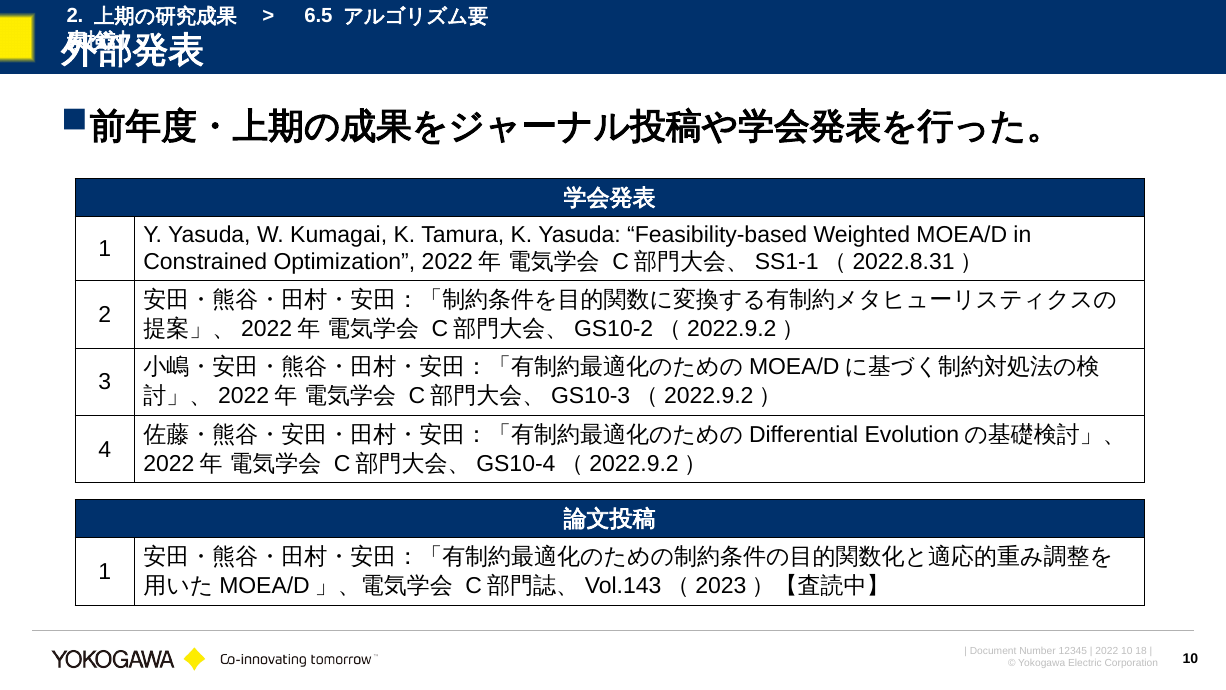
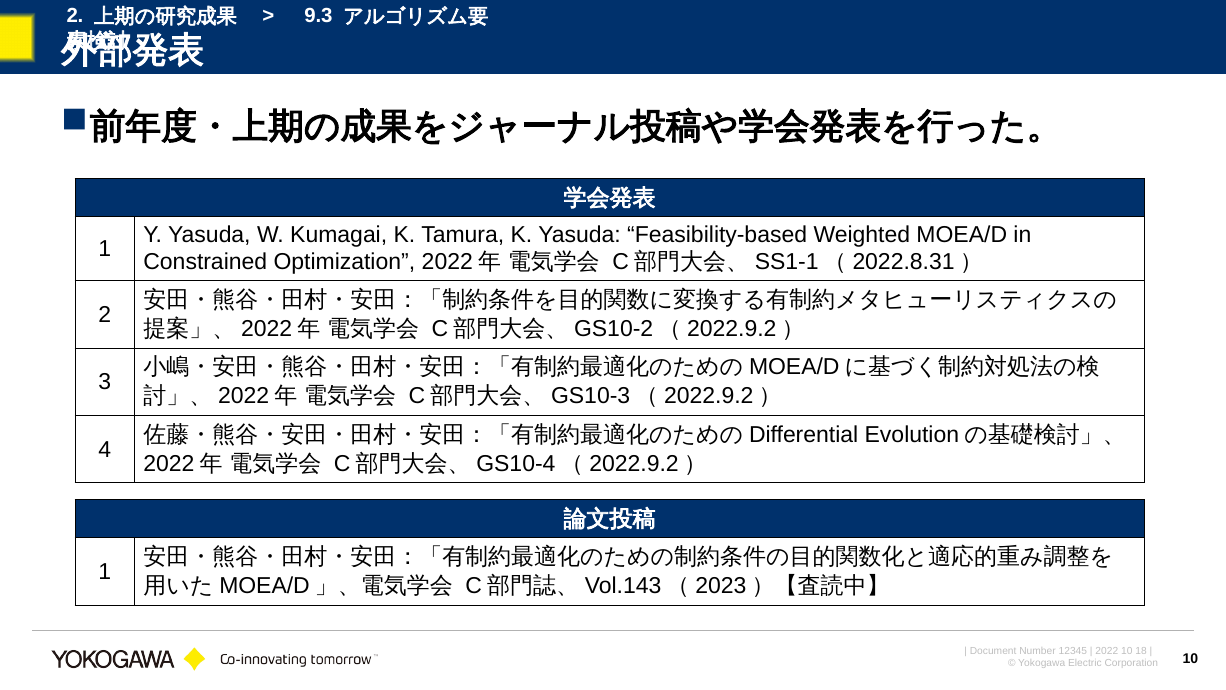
6.5: 6.5 -> 9.3
